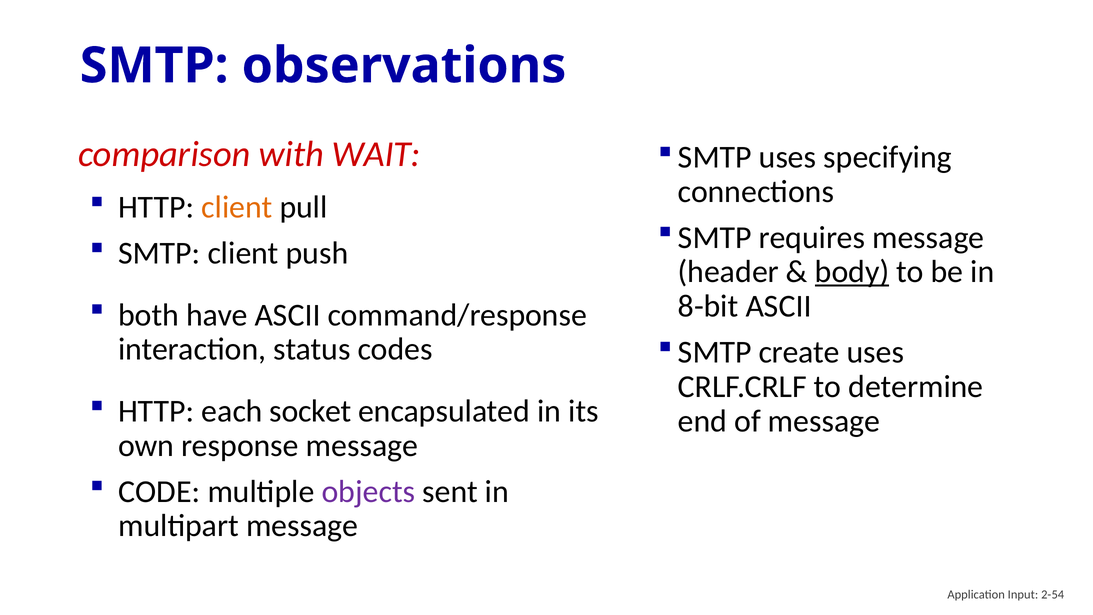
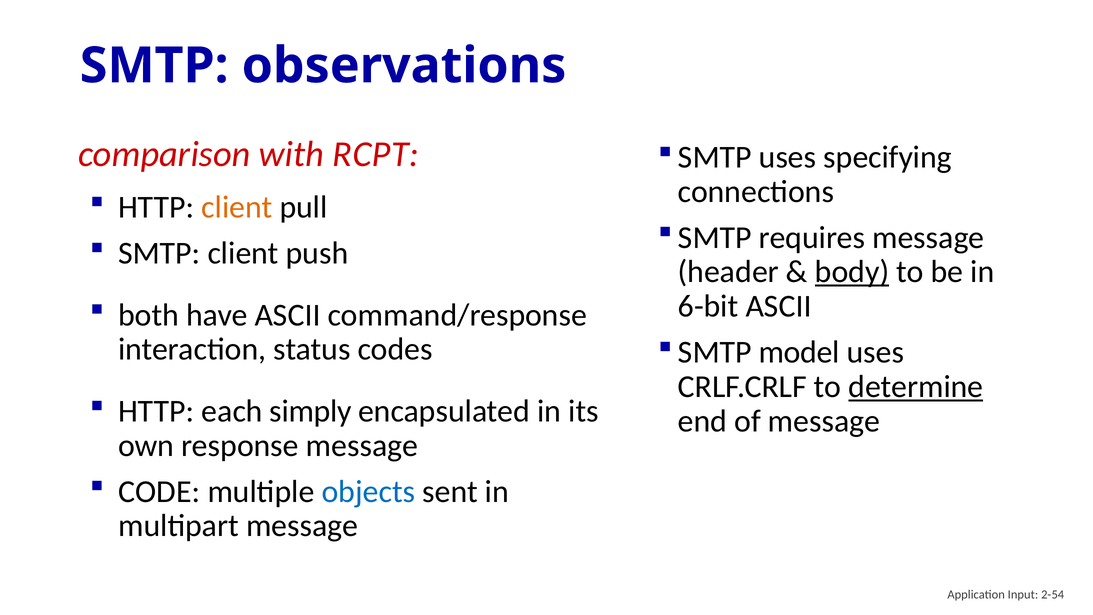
WAIT: WAIT -> RCPT
8-bit: 8-bit -> 6-bit
create: create -> model
determine underline: none -> present
socket: socket -> simply
objects colour: purple -> blue
